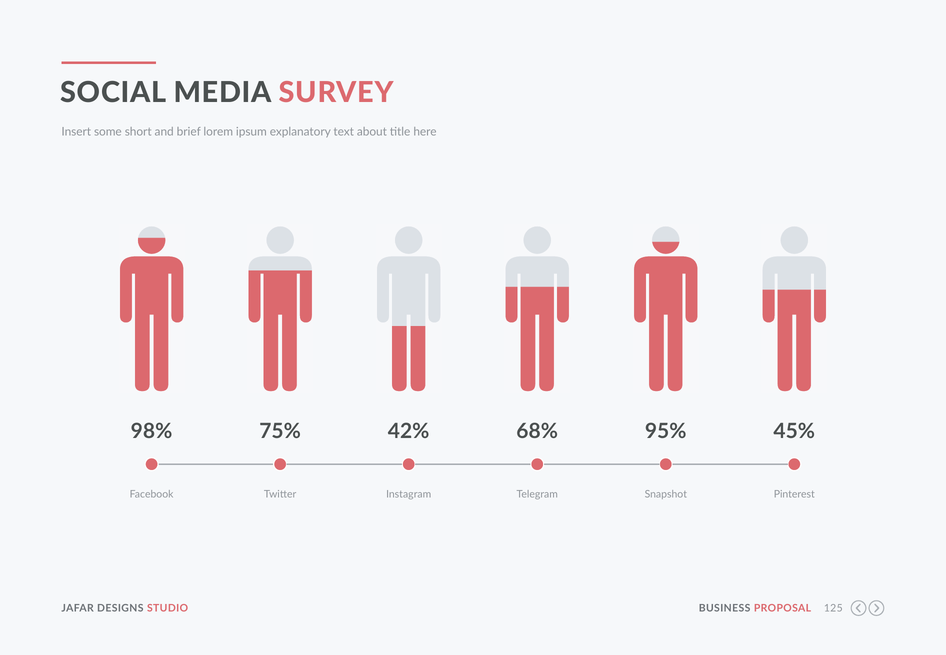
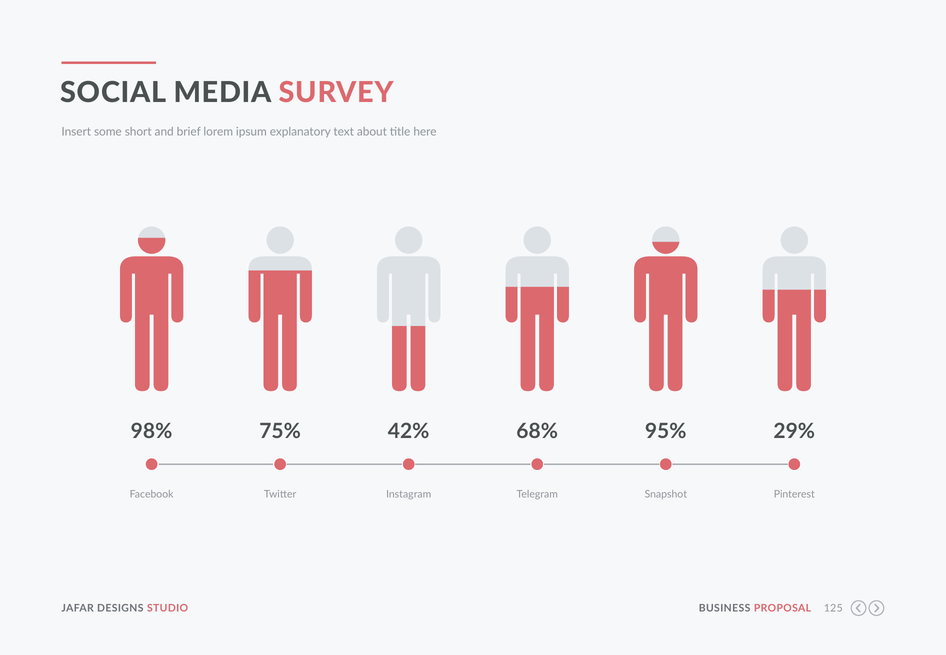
45%: 45% -> 29%
